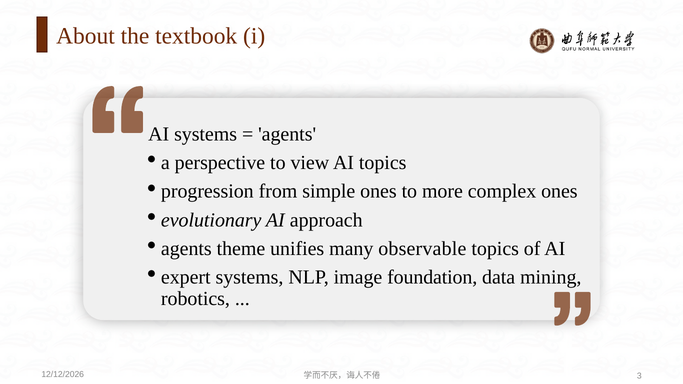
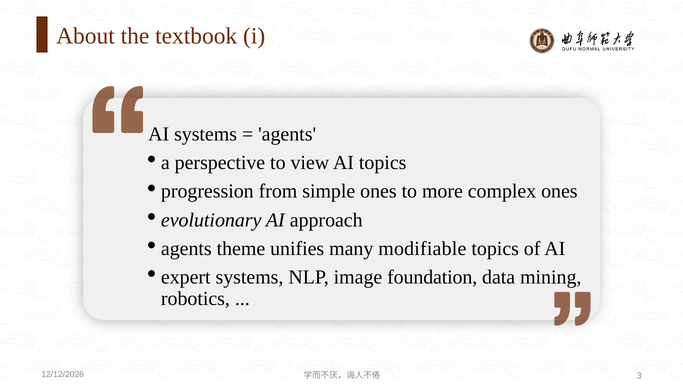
observable: observable -> modifiable
